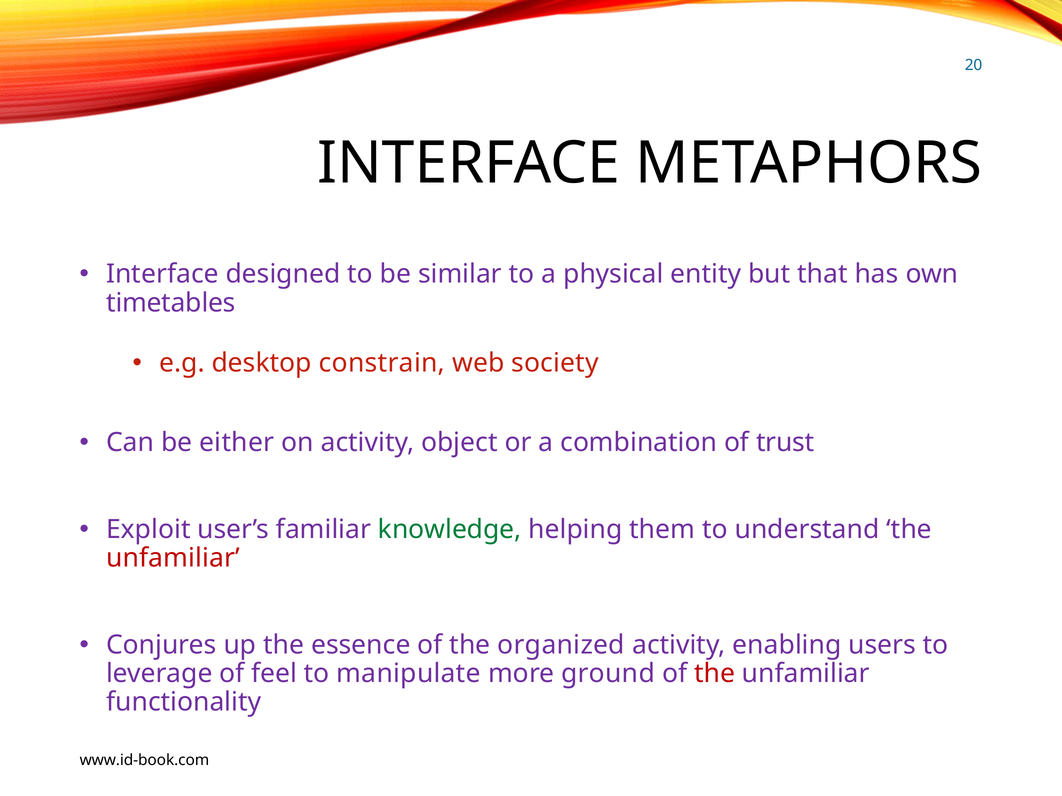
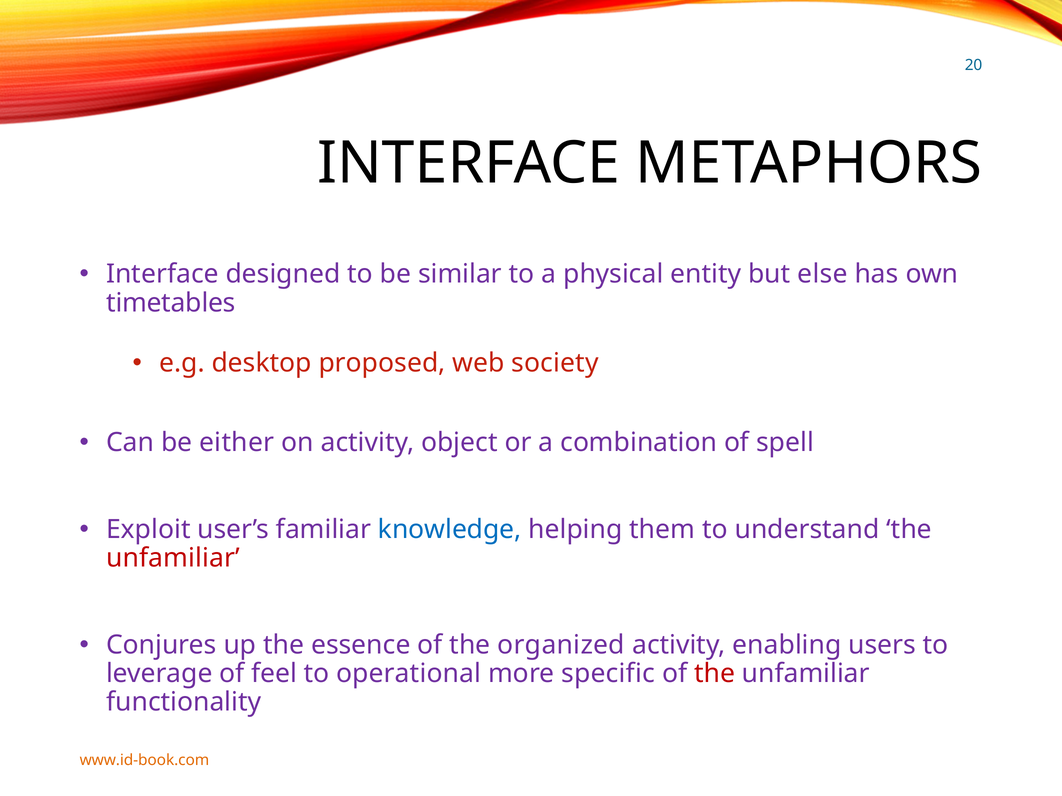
that: that -> else
constrain: constrain -> proposed
trust: trust -> spell
knowledge colour: green -> blue
manipulate: manipulate -> operational
ground: ground -> specific
www.id-book.com colour: black -> orange
